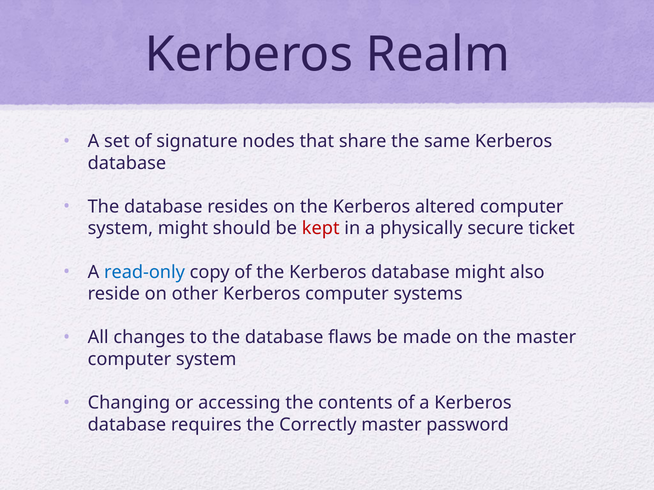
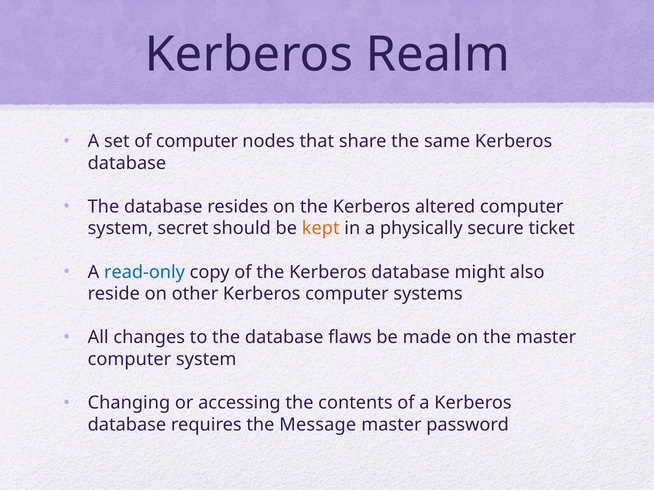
of signature: signature -> computer
system might: might -> secret
kept colour: red -> orange
Correctly: Correctly -> Message
